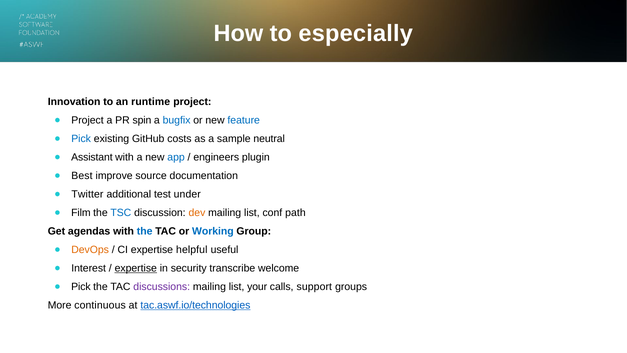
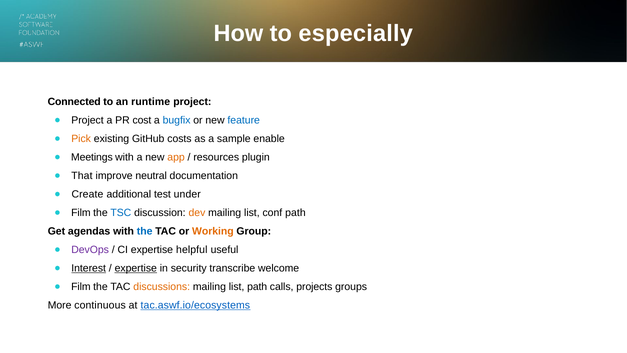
Innovation: Innovation -> Connected
spin: spin -> cost
Pick at (81, 139) colour: blue -> orange
neutral: neutral -> enable
Assistant: Assistant -> Meetings
app colour: blue -> orange
engineers: engineers -> resources
Best: Best -> That
source: source -> neutral
Twitter: Twitter -> Create
Working colour: blue -> orange
DevOps colour: orange -> purple
Interest underline: none -> present
Pick at (81, 286): Pick -> Film
discussions colour: purple -> orange
list your: your -> path
support: support -> projects
tac.aswf.io/technologies: tac.aswf.io/technologies -> tac.aswf.io/ecosystems
